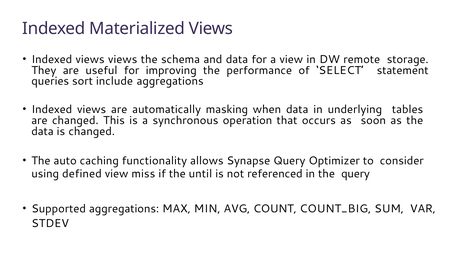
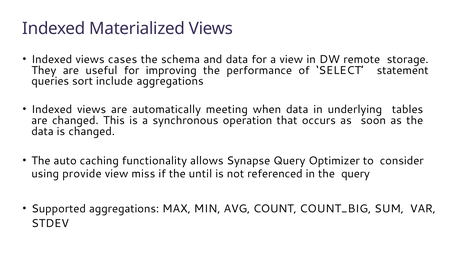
views views: views -> cases
masking: masking -> meeting
defined: defined -> provide
